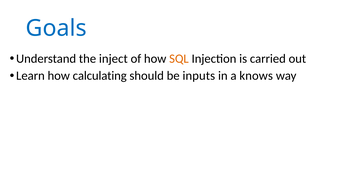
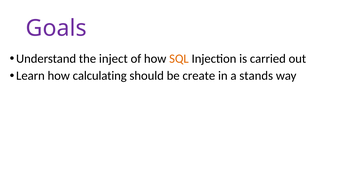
Goals colour: blue -> purple
inputs: inputs -> create
knows: knows -> stands
